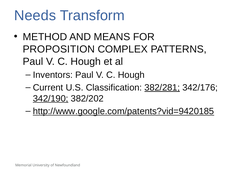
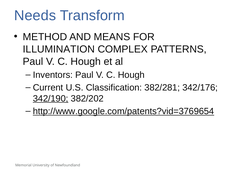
PROPOSITION: PROPOSITION -> ILLUMINATION
382/281 underline: present -> none
http://www.google.com/patents?vid=9420185: http://www.google.com/patents?vid=9420185 -> http://www.google.com/patents?vid=3769654
